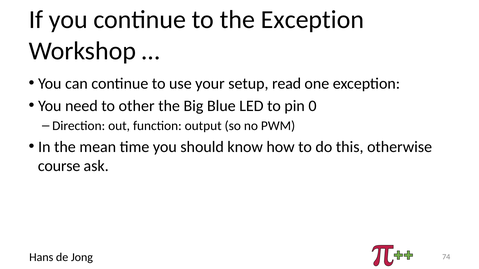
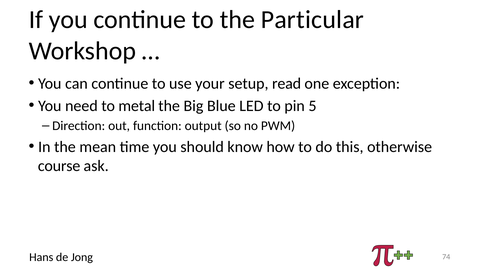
the Exception: Exception -> Particular
other: other -> metal
0: 0 -> 5
